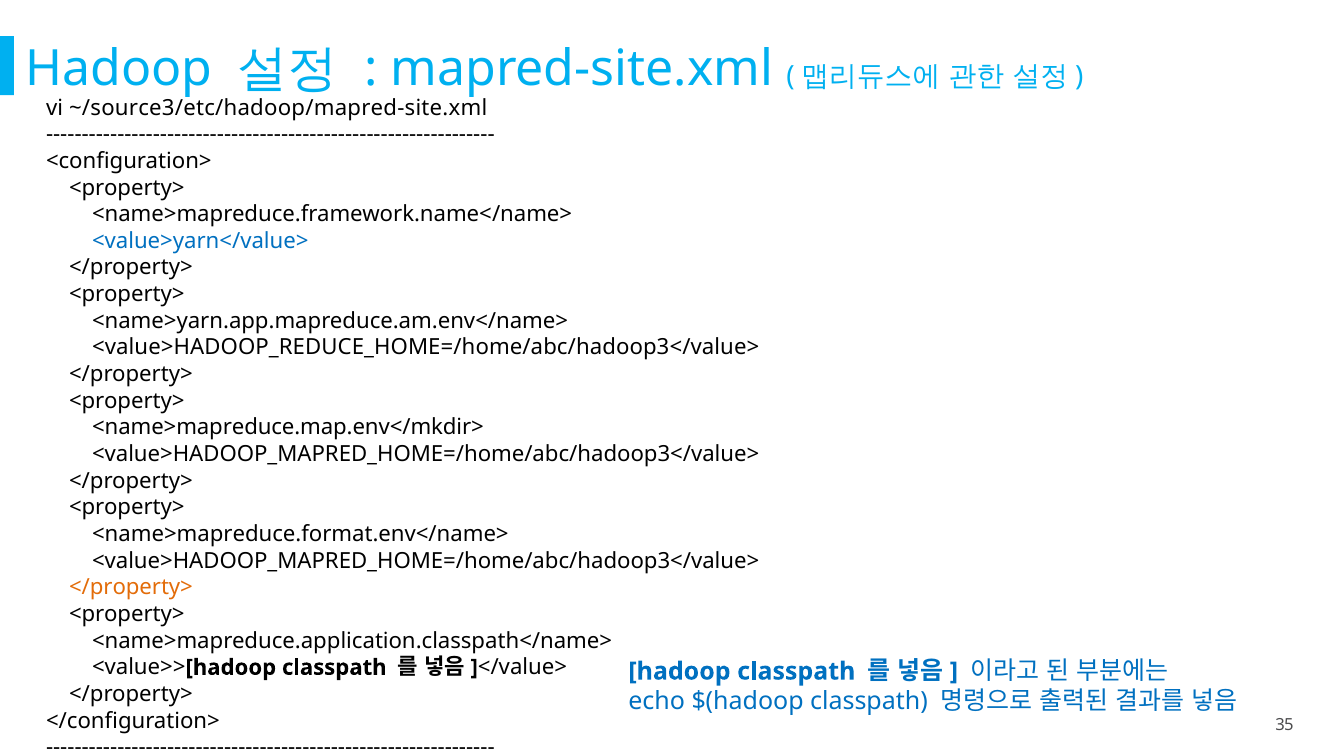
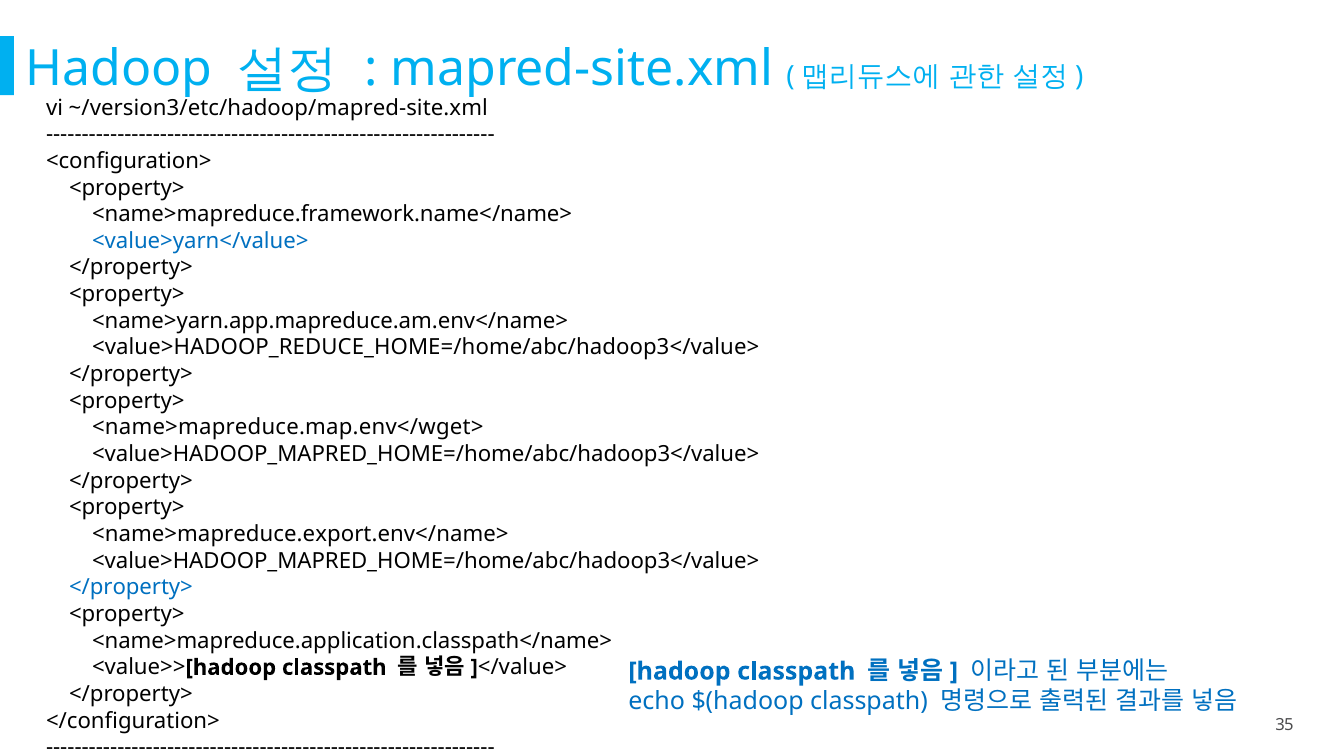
~/source3/etc/hadoop/mapred-site.xml: ~/source3/etc/hadoop/mapred-site.xml -> ~/version3/etc/hadoop/mapred-site.xml
<name>mapreduce.map.env</mkdir>: <name>mapreduce.map.env</mkdir> -> <name>mapreduce.map.env</wget>
<name>mapreduce.format.env</name>: <name>mapreduce.format.env</name> -> <name>mapreduce.export.env</name>
</property> at (131, 587) colour: orange -> blue
